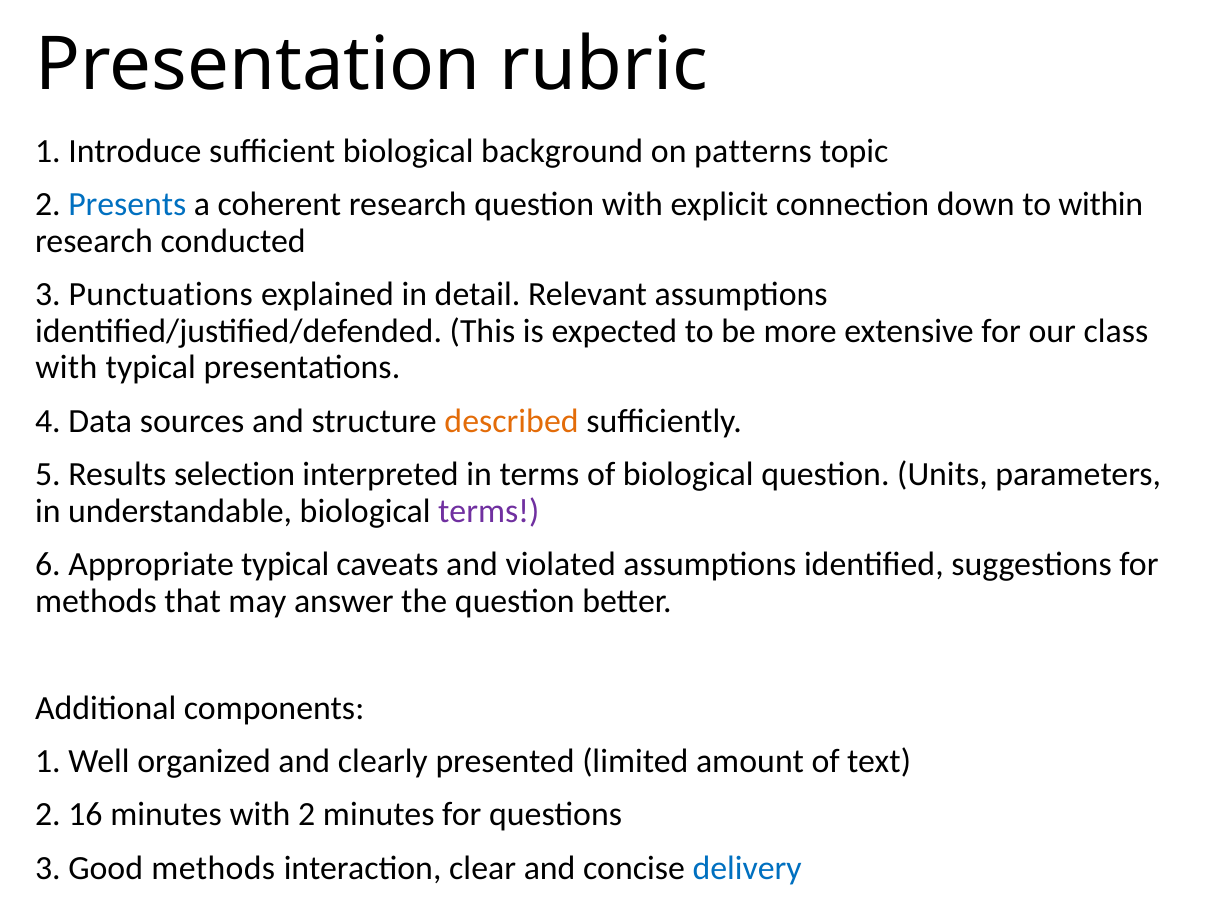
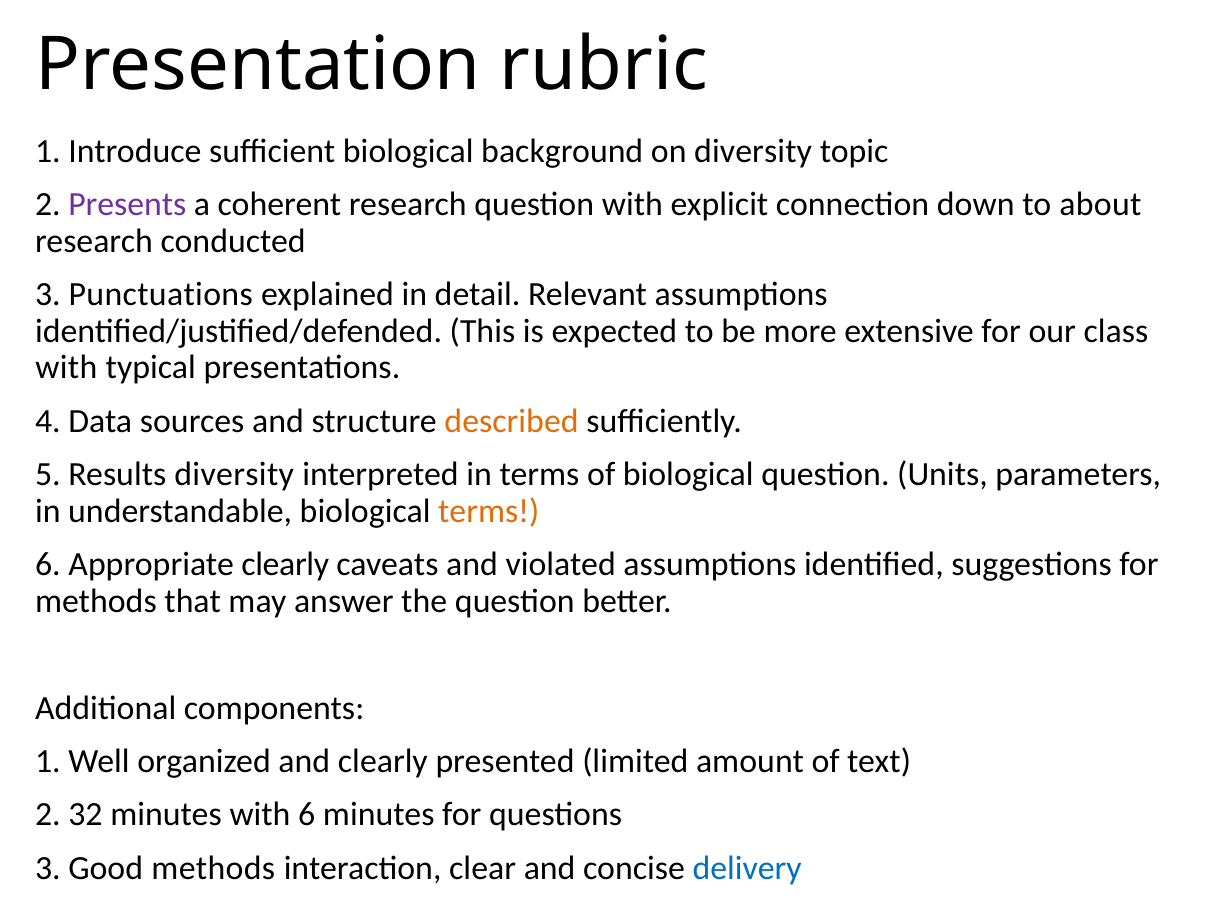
on patterns: patterns -> diversity
Presents colour: blue -> purple
within: within -> about
Results selection: selection -> diversity
terms at (489, 511) colour: purple -> orange
Appropriate typical: typical -> clearly
16: 16 -> 32
with 2: 2 -> 6
